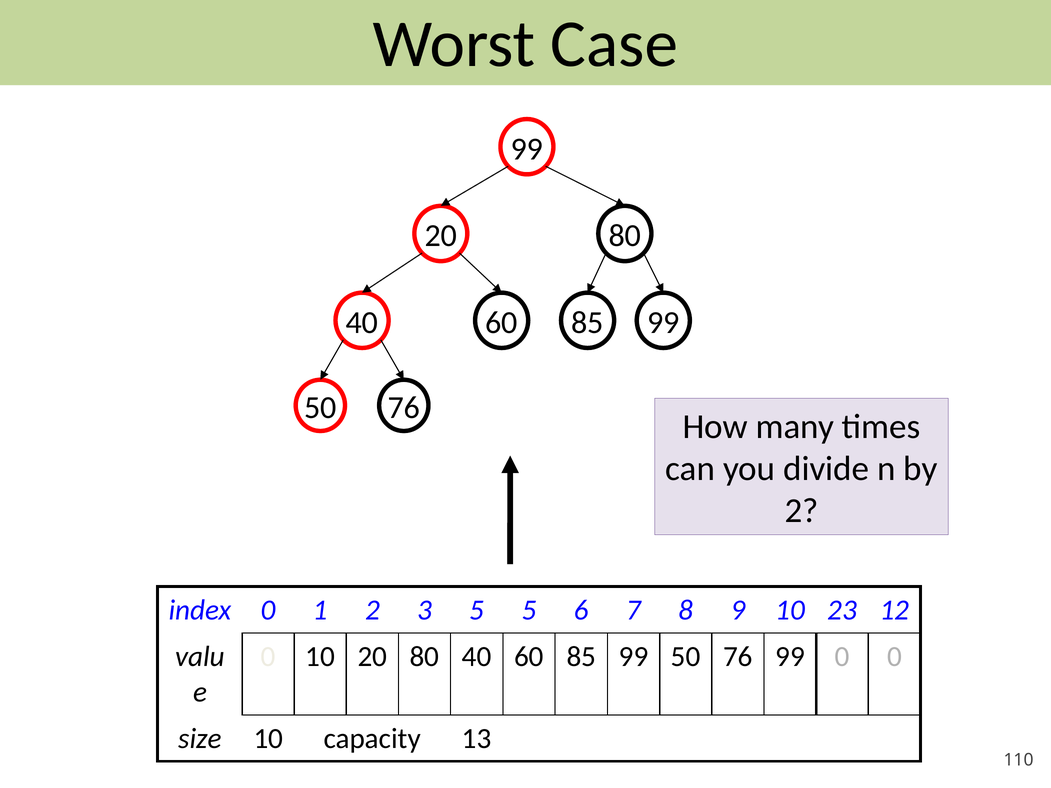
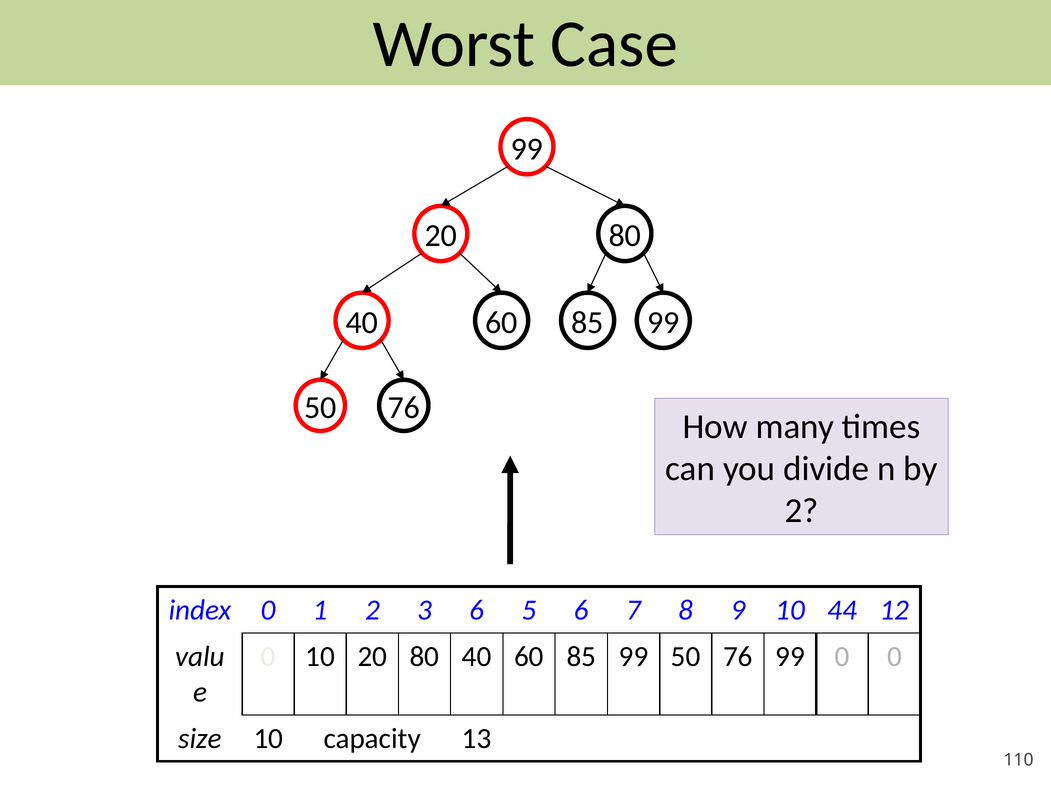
3 5: 5 -> 6
23: 23 -> 44
